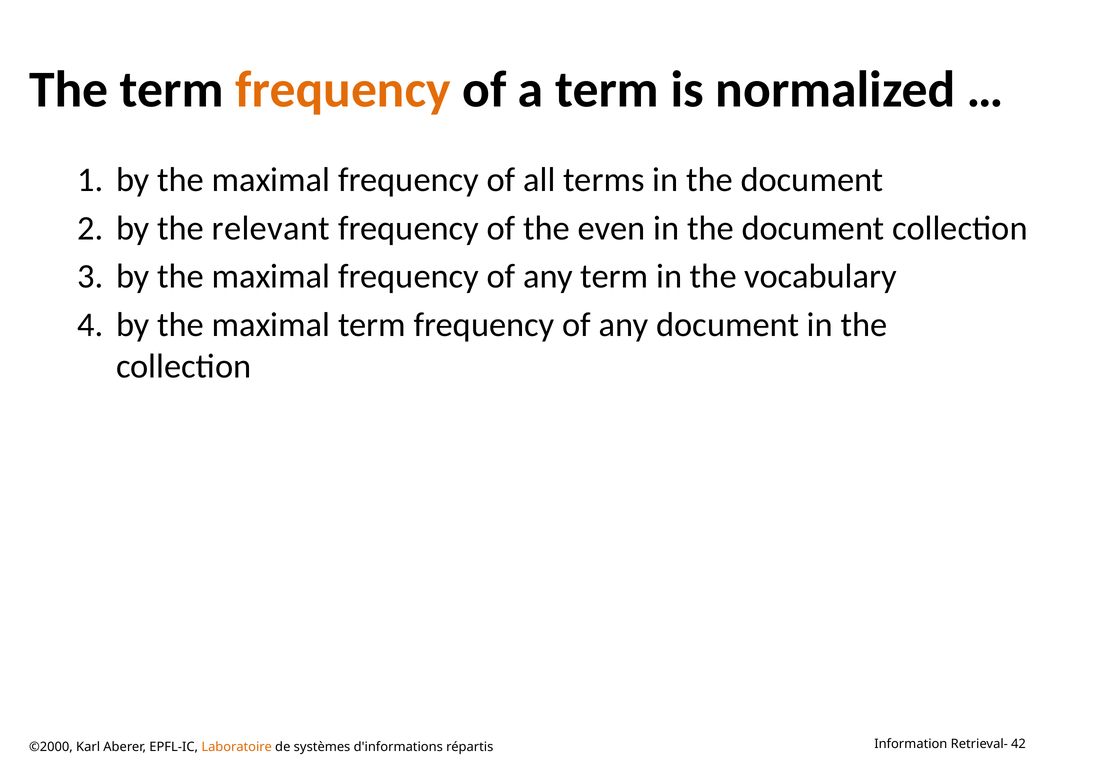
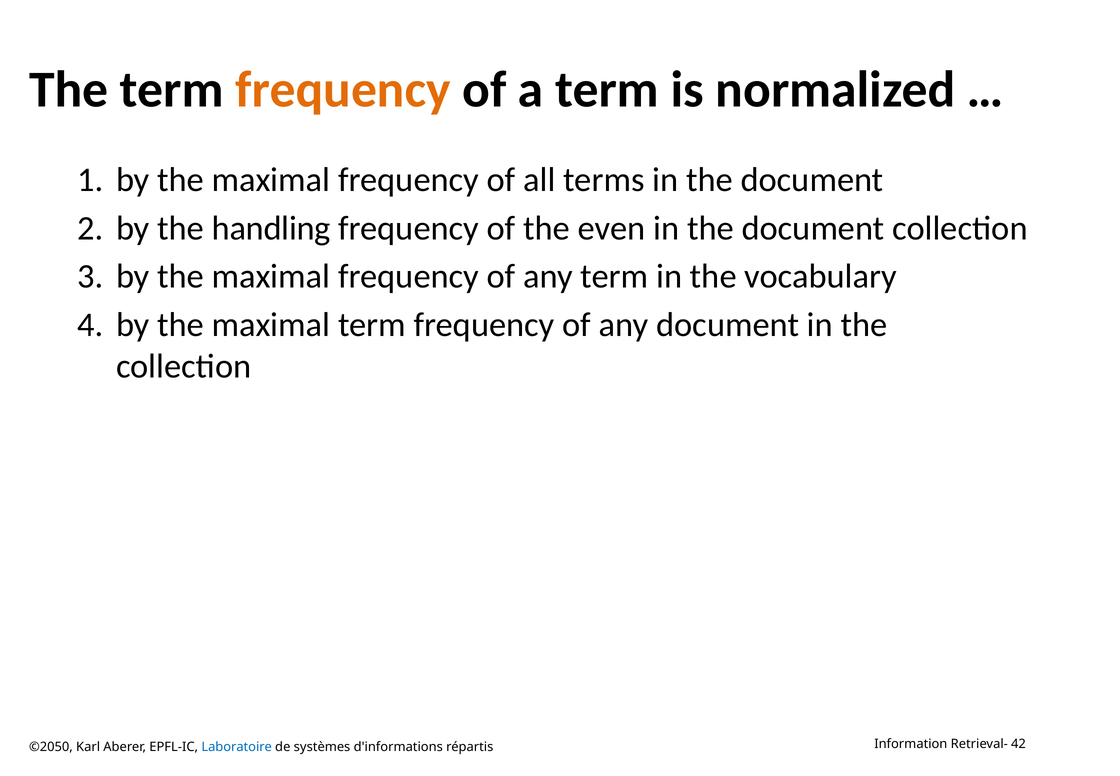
relevant: relevant -> handling
©2000: ©2000 -> ©2050
Laboratoire colour: orange -> blue
